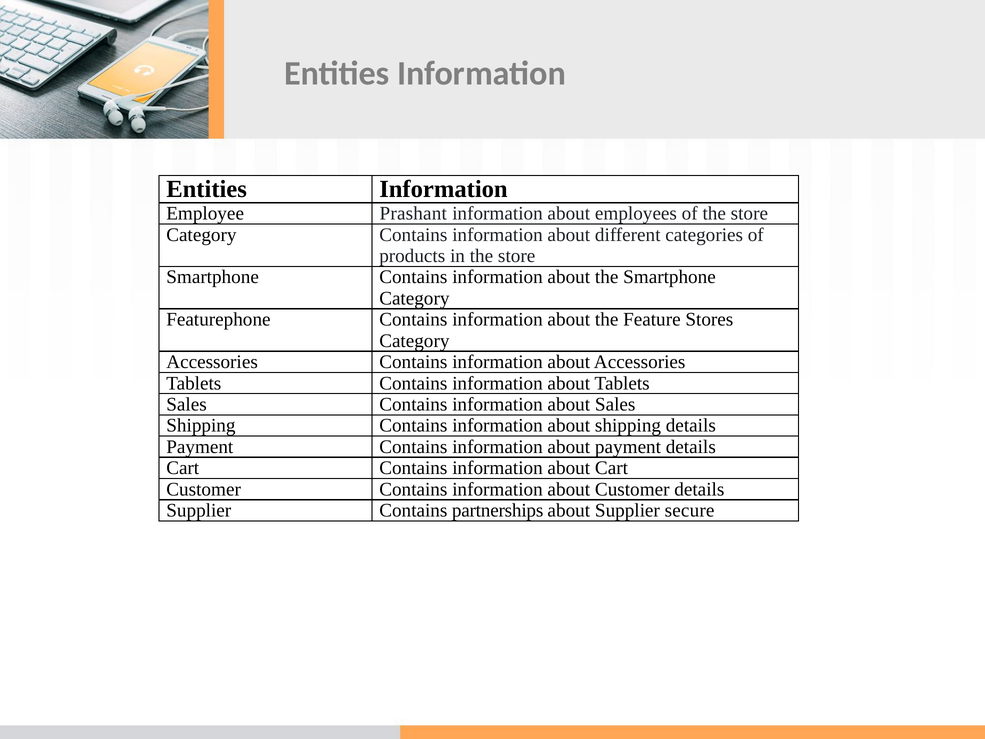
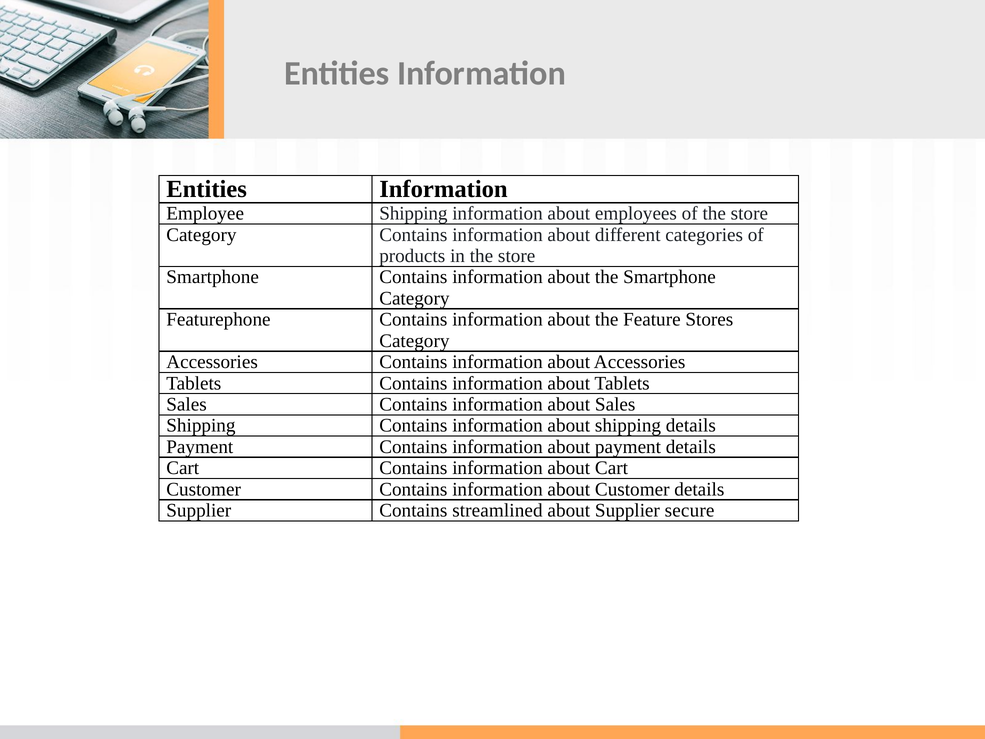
Employee Prashant: Prashant -> Shipping
partnerships: partnerships -> streamlined
